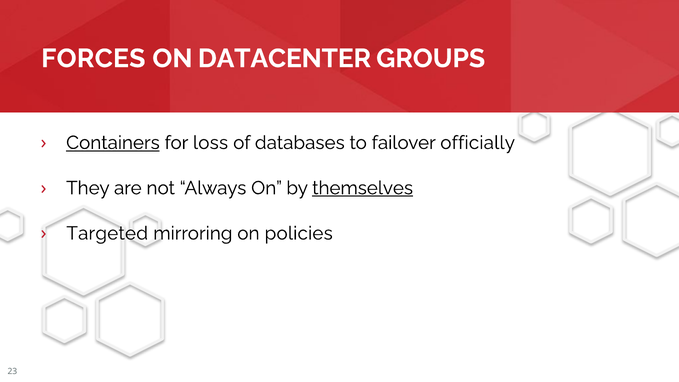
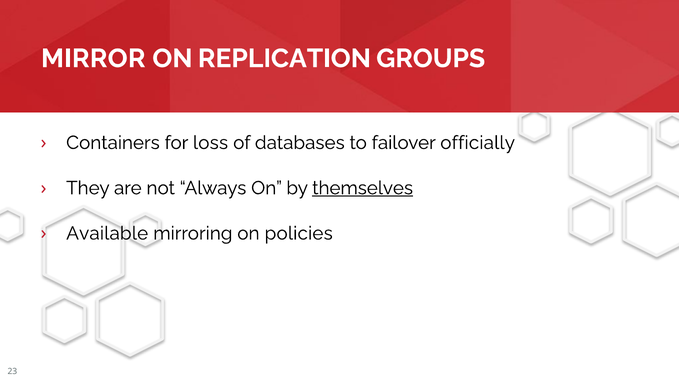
FORCES: FORCES -> MIRROR
DATACENTER: DATACENTER -> REPLICATION
Containers underline: present -> none
Targeted: Targeted -> Available
